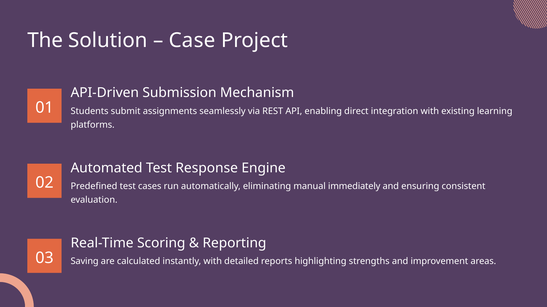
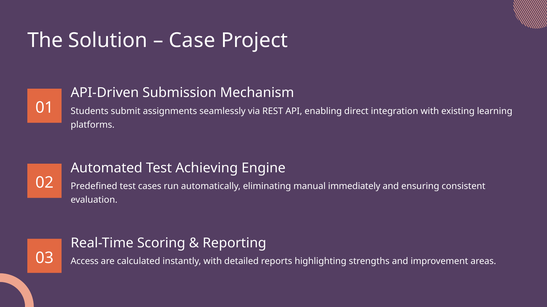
Response: Response -> Achieving
Saving: Saving -> Access
